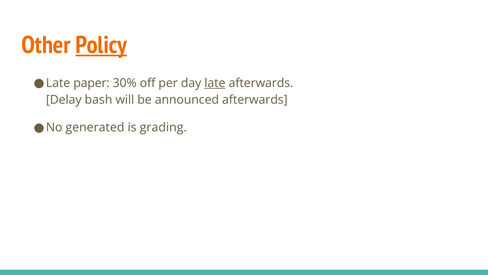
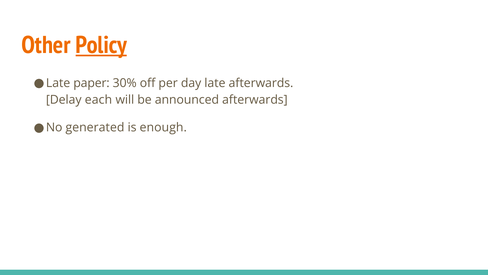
late underline: present -> none
bash: bash -> each
grading: grading -> enough
